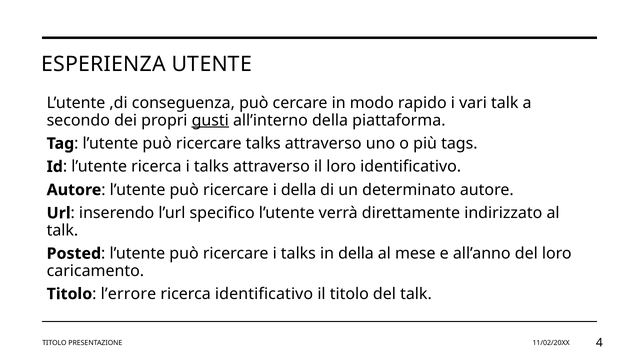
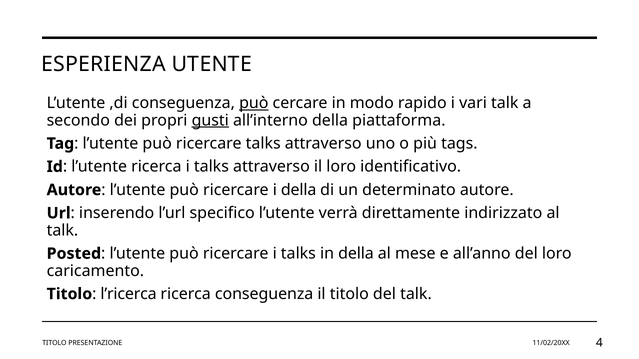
può at (254, 103) underline: none -> present
l’errore: l’errore -> l’ricerca
ricerca identificativo: identificativo -> conseguenza
